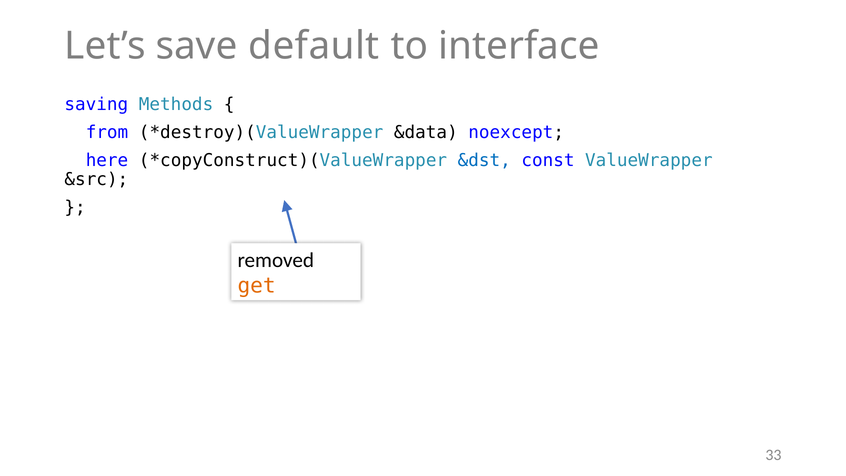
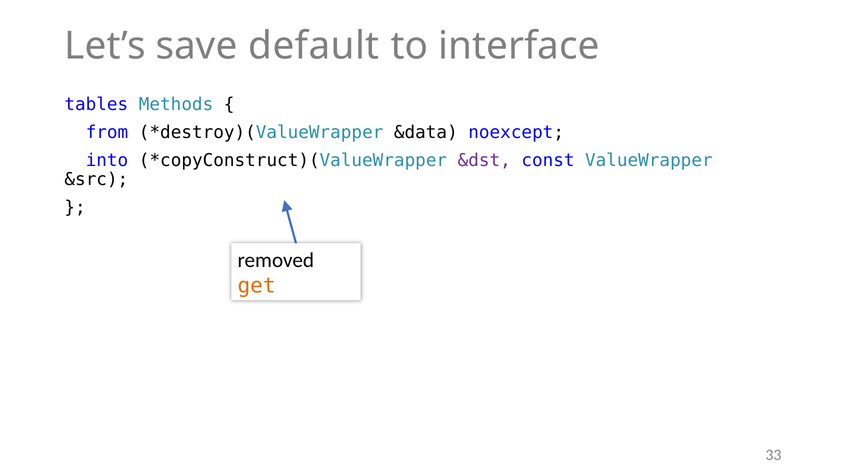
saving: saving -> tables
here: here -> into
&dst colour: blue -> purple
